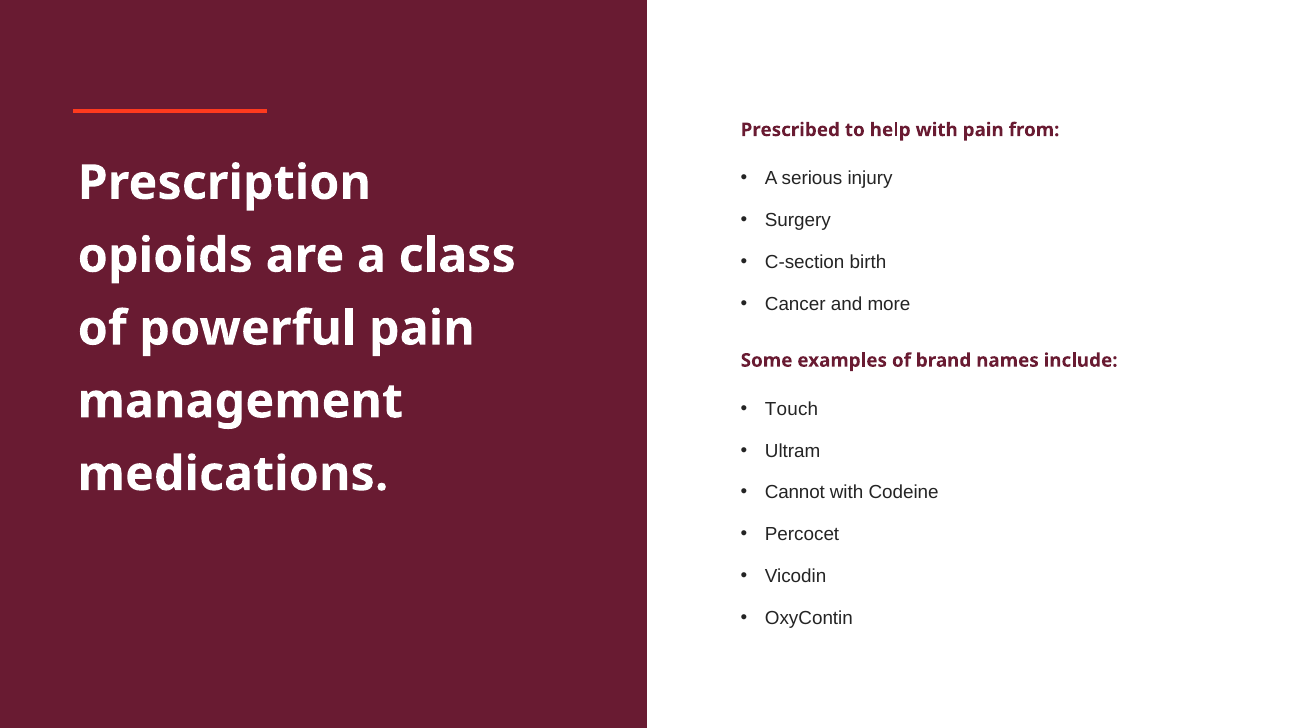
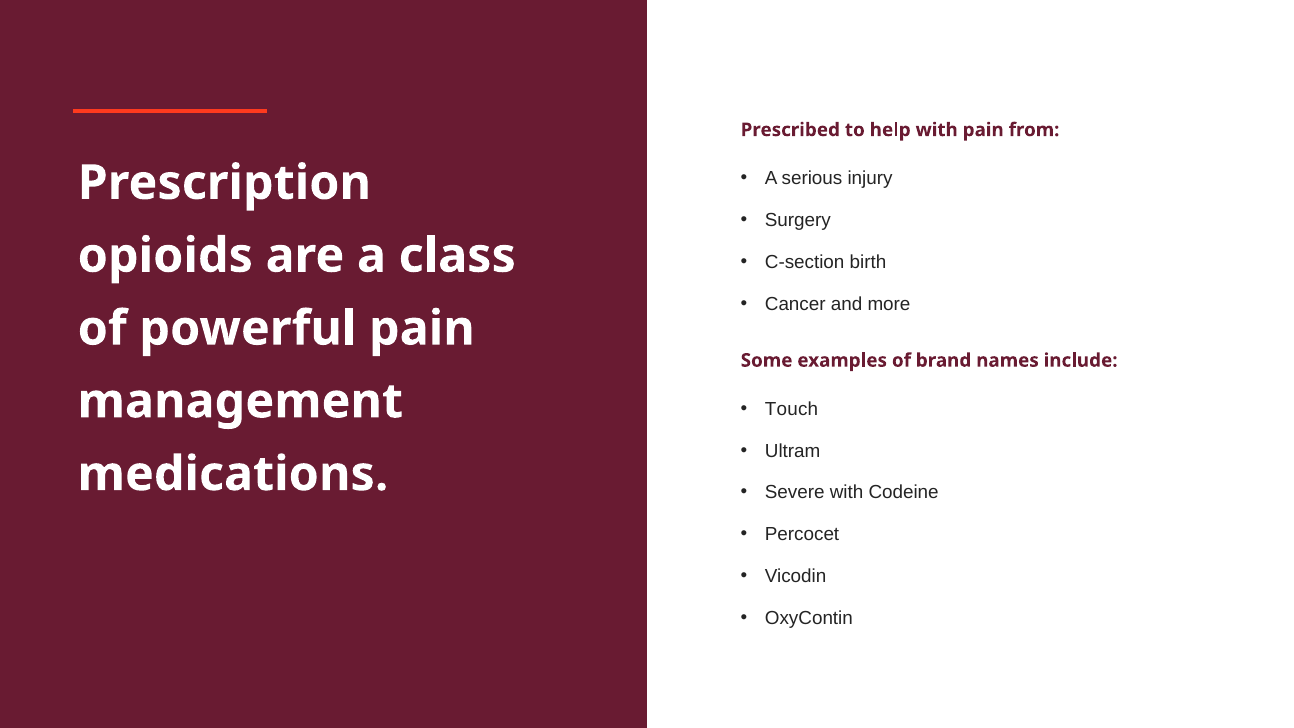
Cannot: Cannot -> Severe
